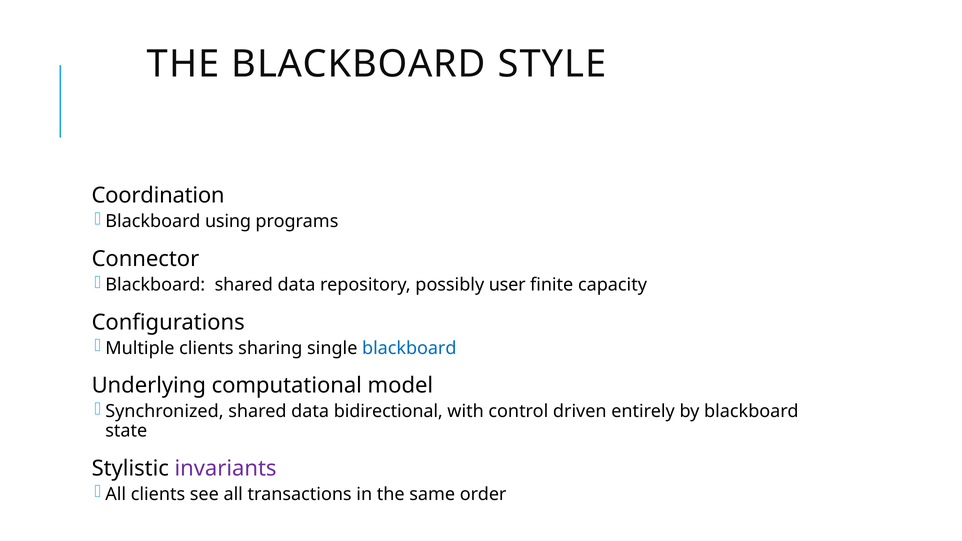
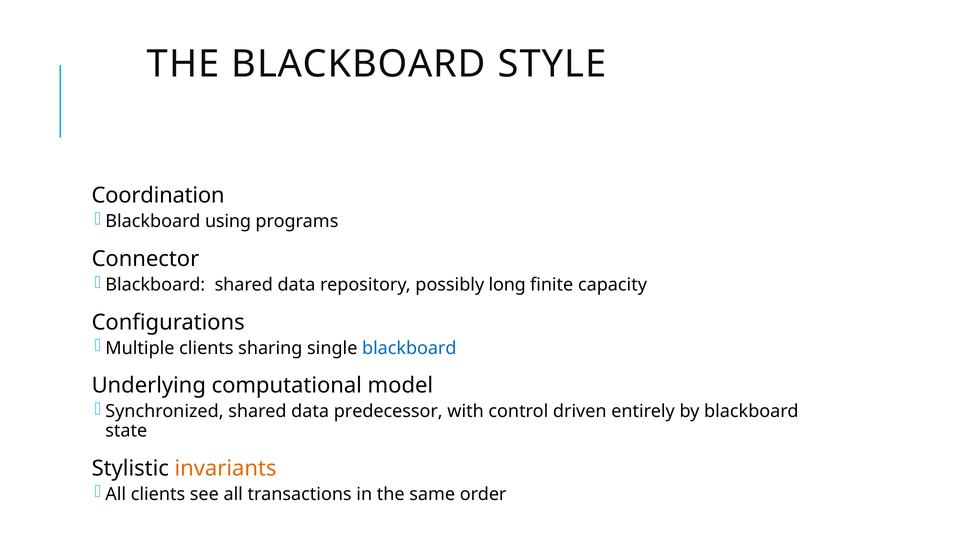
user: user -> long
bidirectional: bidirectional -> predecessor
invariants colour: purple -> orange
